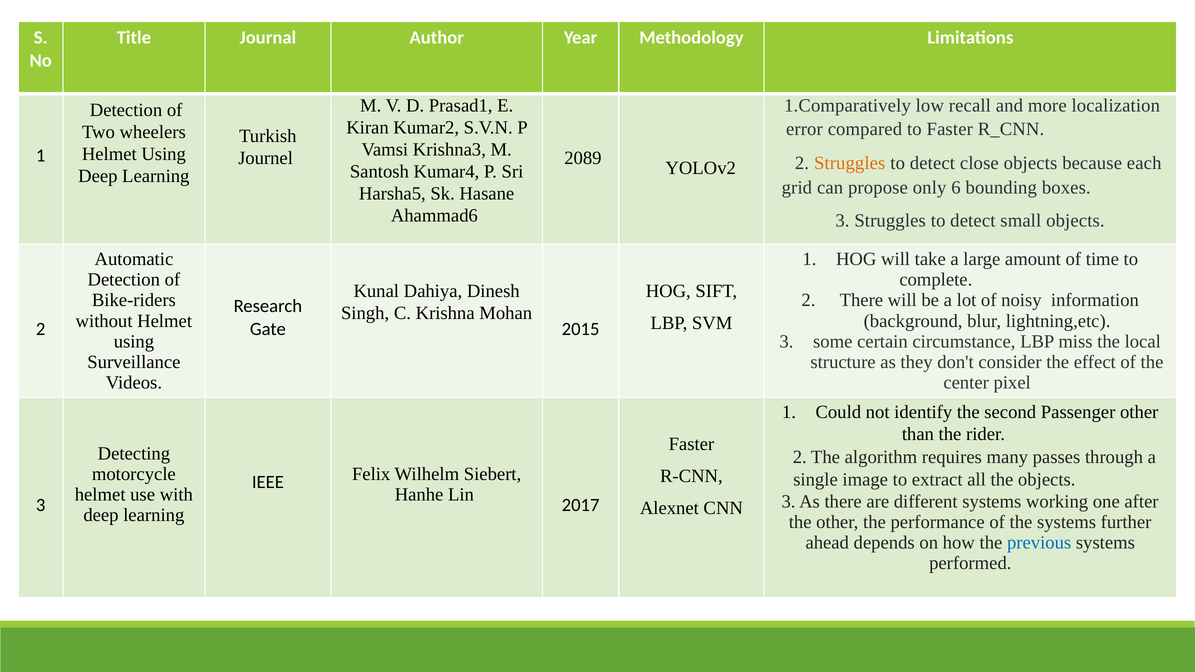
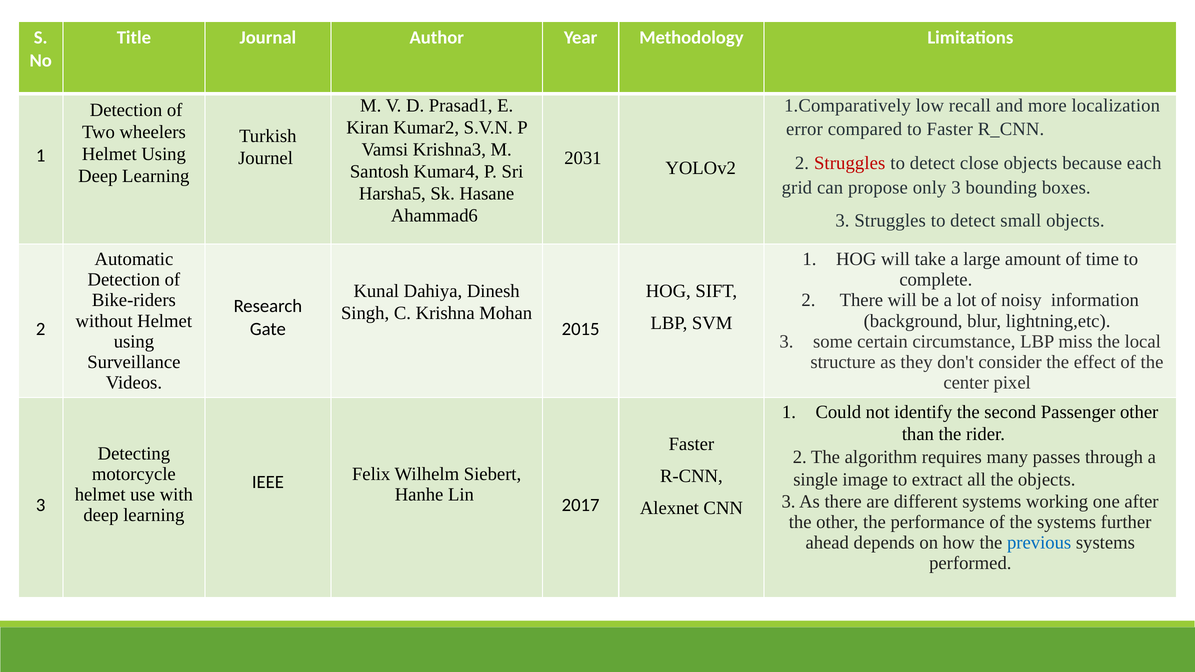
2089: 2089 -> 2031
Struggles at (850, 163) colour: orange -> red
only 6: 6 -> 3
